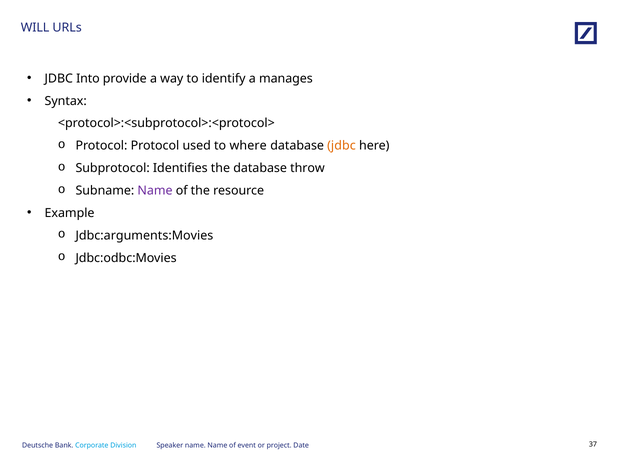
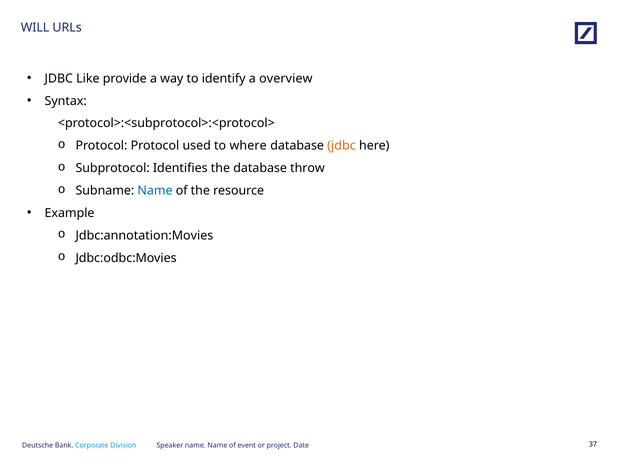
Into: Into -> Like
manages: manages -> overview
Name at (155, 191) colour: purple -> blue
Jdbc:arguments:Movies: Jdbc:arguments:Movies -> Jdbc:annotation:Movies
